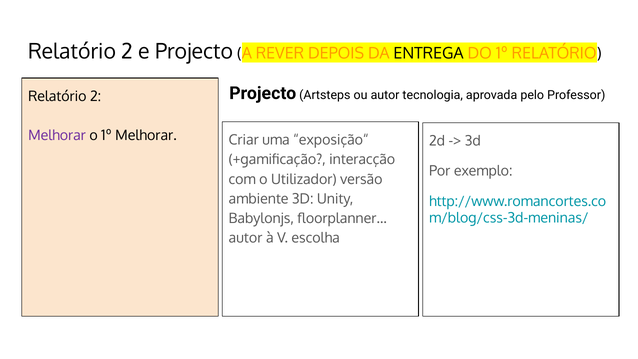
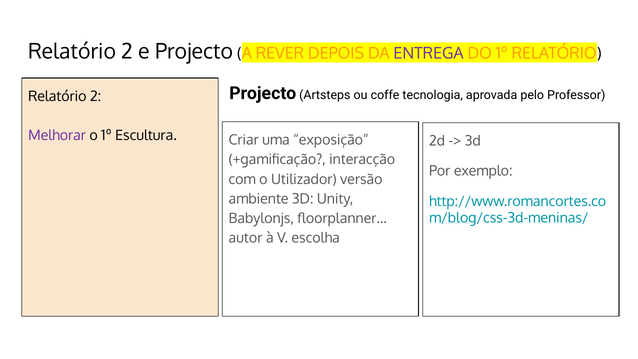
ENTREGA colour: black -> purple
ou autor: autor -> coffe
1º Melhorar: Melhorar -> Escultura
